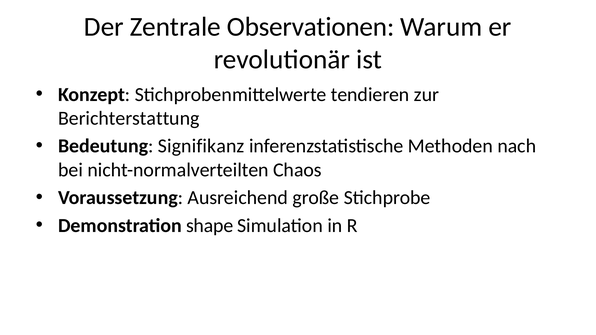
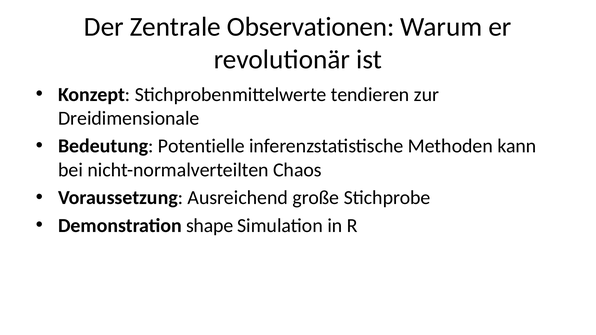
Berichterstattung: Berichterstattung -> Dreidimensionale
Signifikanz: Signifikanz -> Potentielle
nach: nach -> kann
